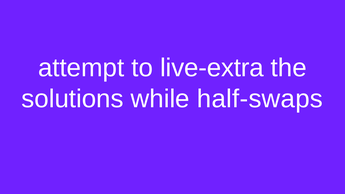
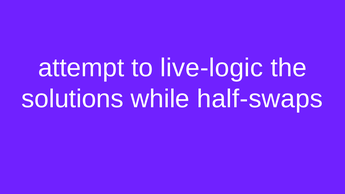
live-extra: live-extra -> live-logic
